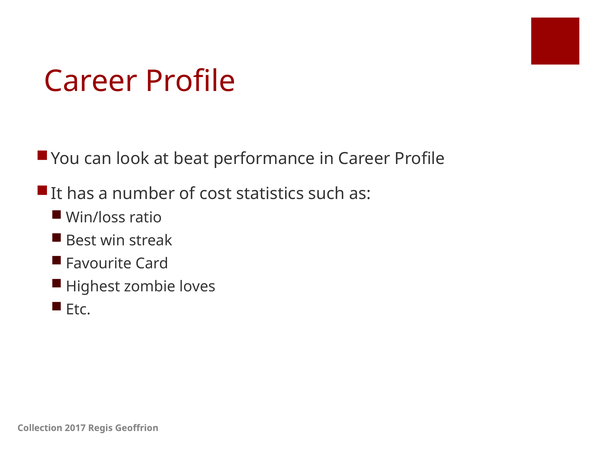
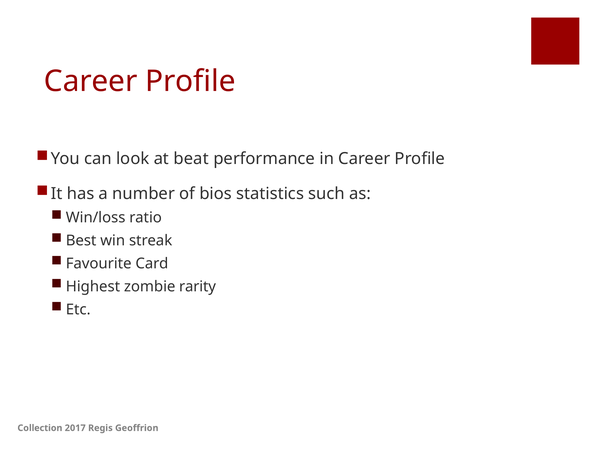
cost: cost -> bios
loves: loves -> rarity
